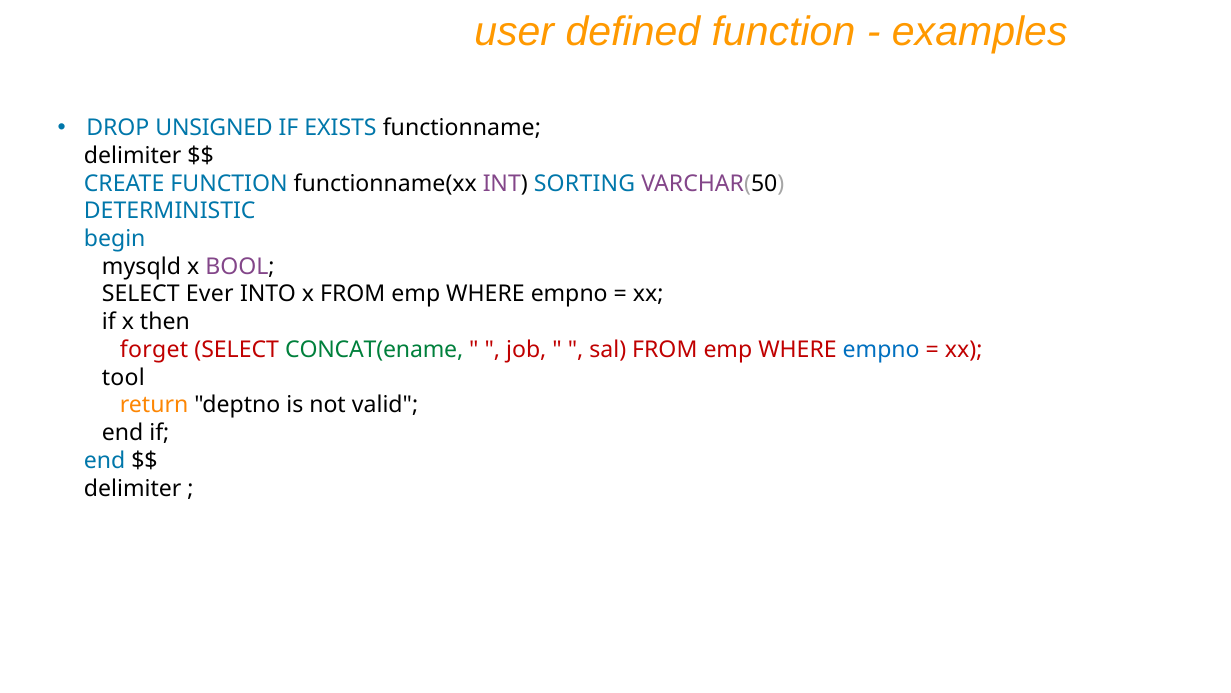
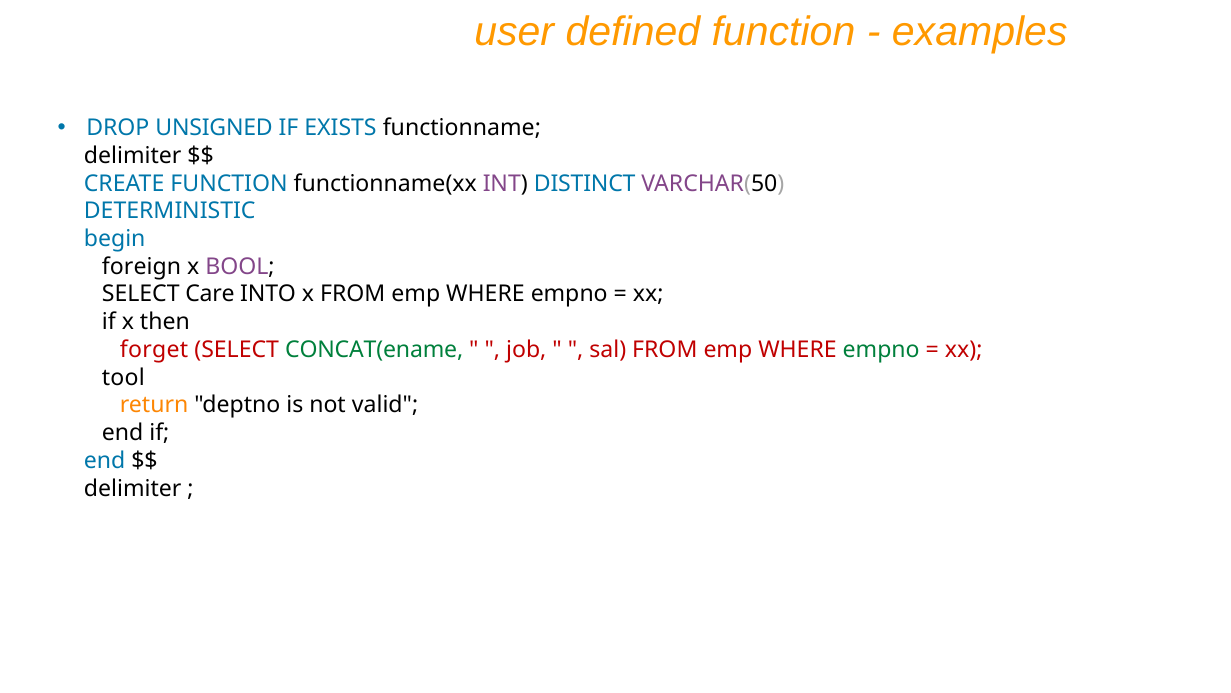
SORTING: SORTING -> DISTINCT
mysqld: mysqld -> foreign
Ever: Ever -> Care
empno at (881, 350) colour: blue -> green
